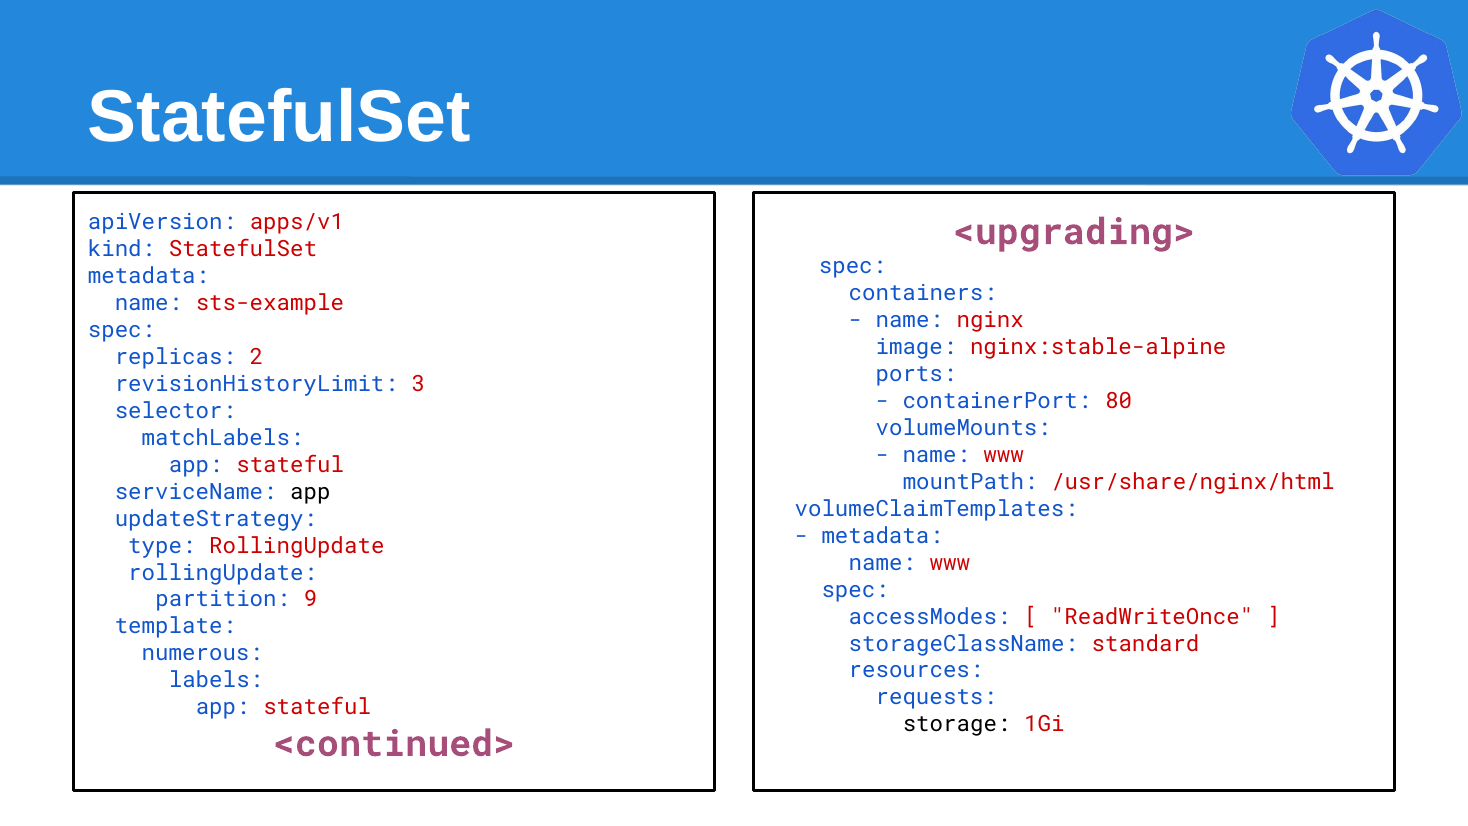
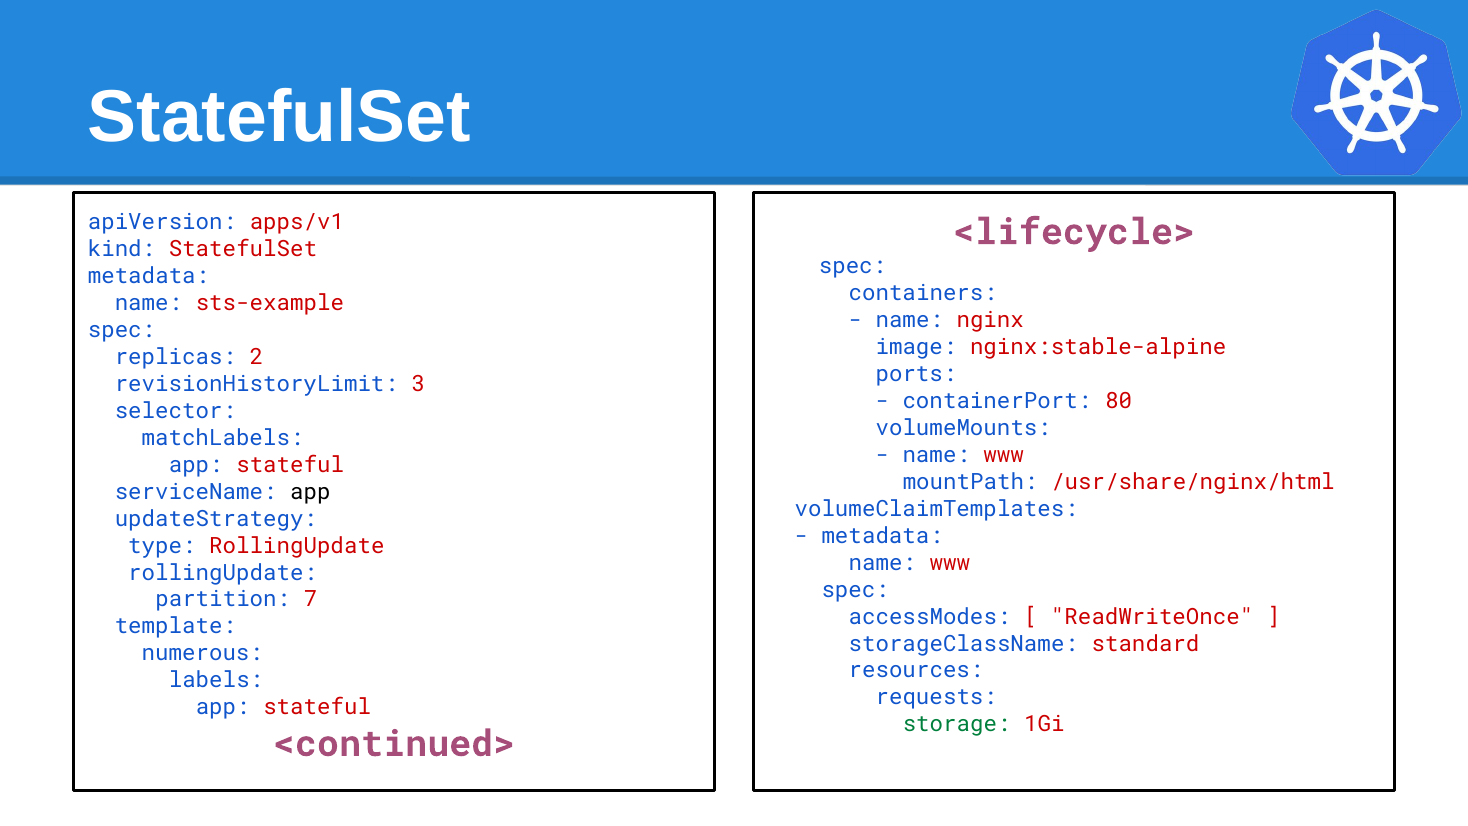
<upgrading>: <upgrading> -> <lifecycle>
9: 9 -> 7
storage colour: black -> green
